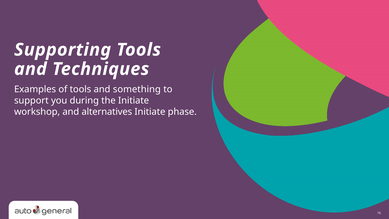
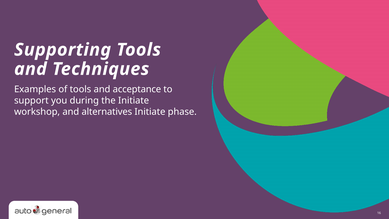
something: something -> acceptance
